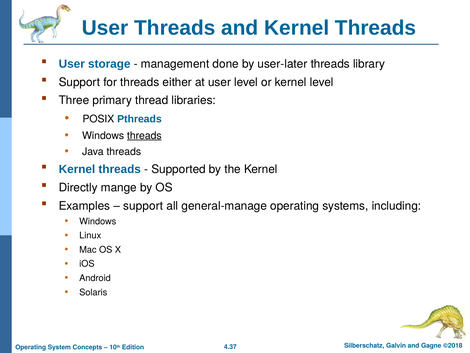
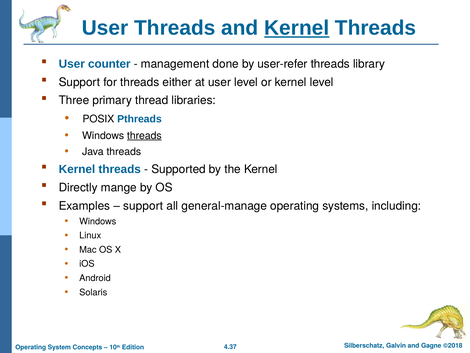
Kernel at (297, 28) underline: none -> present
storage: storage -> counter
user-later: user-later -> user-refer
